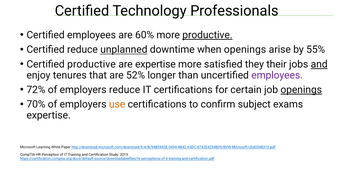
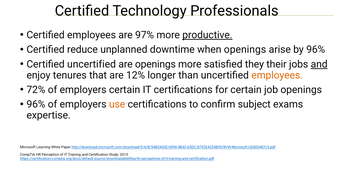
60%: 60% -> 97%
unplanned underline: present -> none
by 55%: 55% -> 96%
Certified productive: productive -> uncertified
are expertise: expertise -> openings
52%: 52% -> 12%
employees at (277, 75) colour: purple -> orange
employers reduce: reduce -> certain
openings at (301, 90) underline: present -> none
70% at (36, 104): 70% -> 96%
